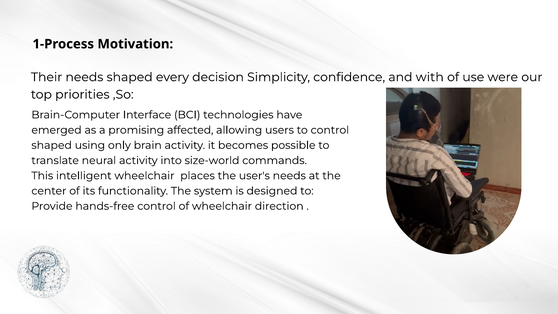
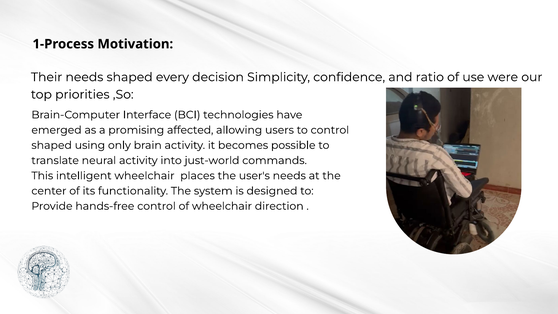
with: with -> ratio
size-world: size-world -> just-world
